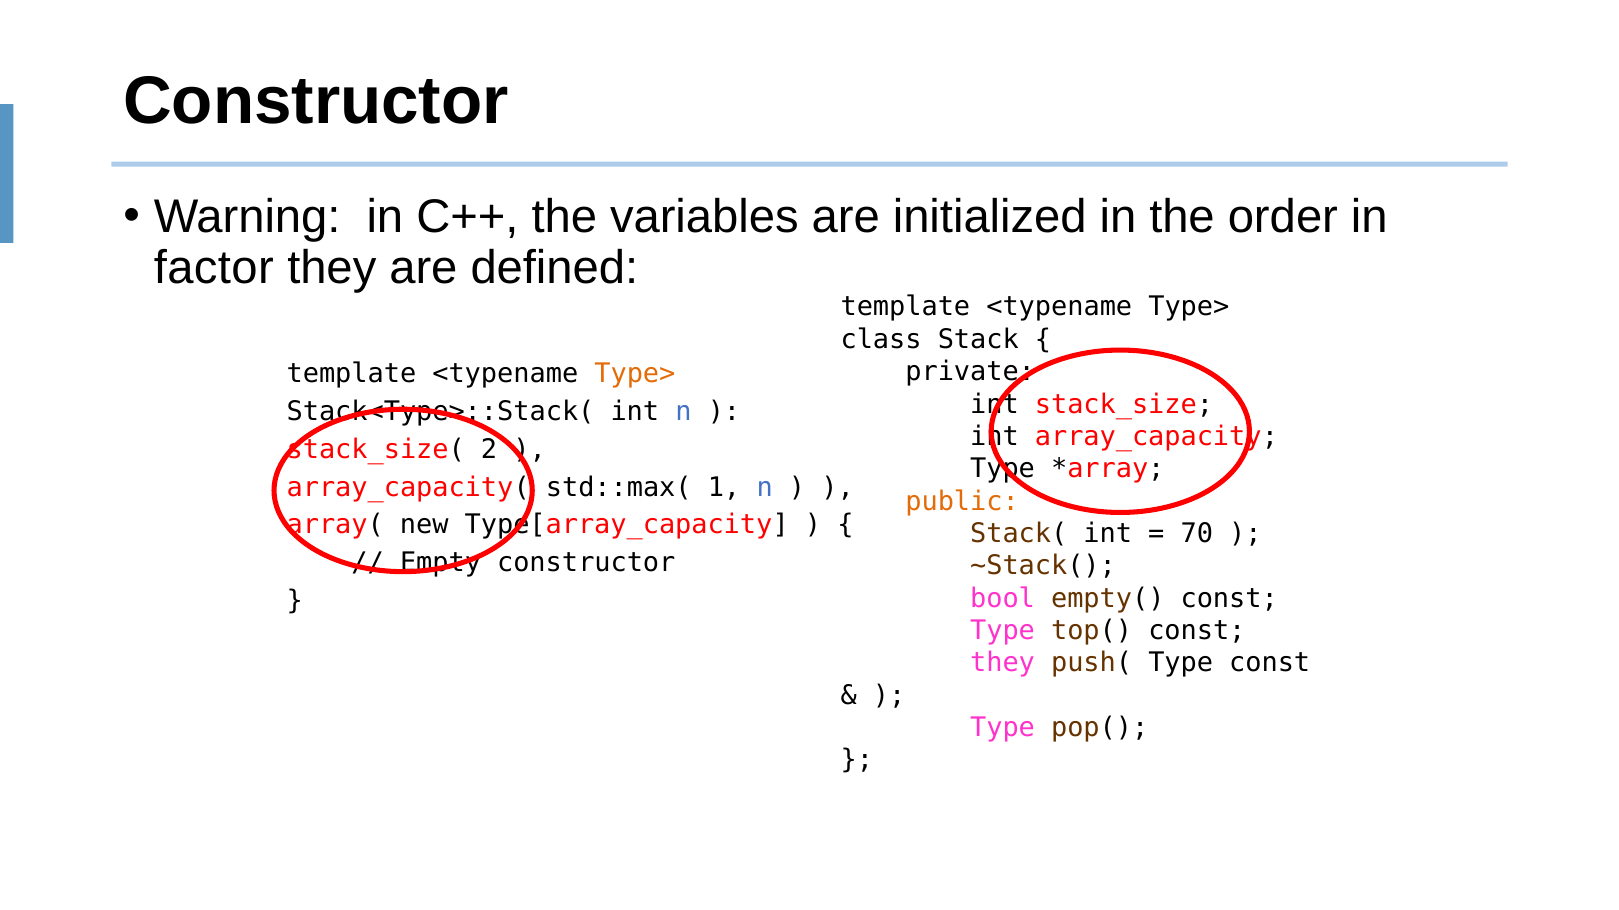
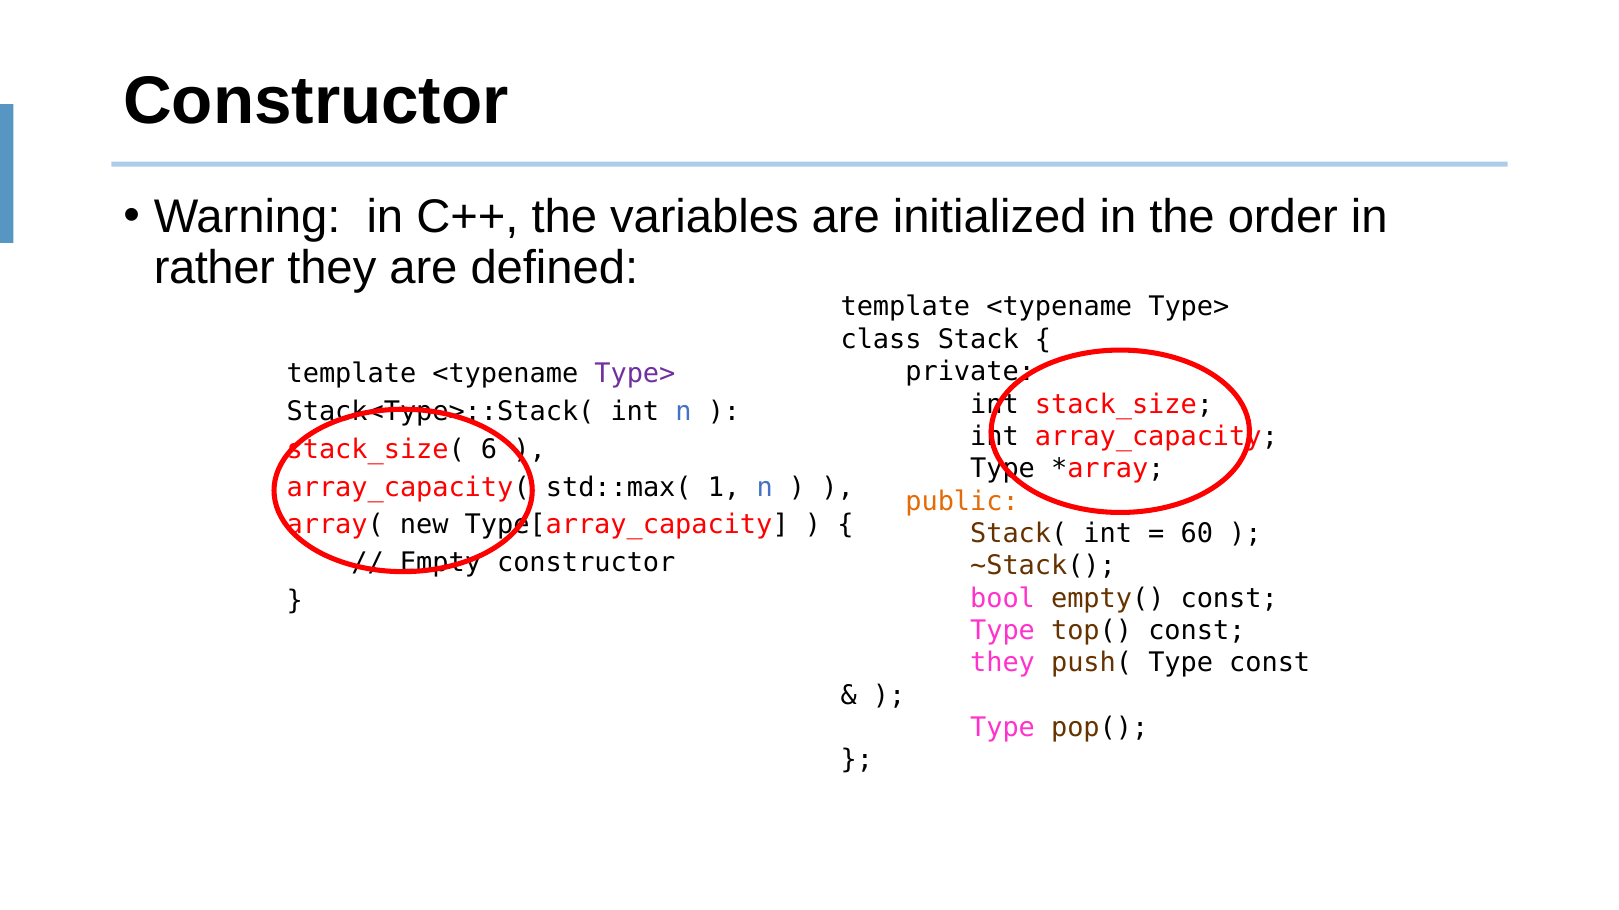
factor: factor -> rather
Type> at (635, 374) colour: orange -> purple
2: 2 -> 6
70: 70 -> 60
